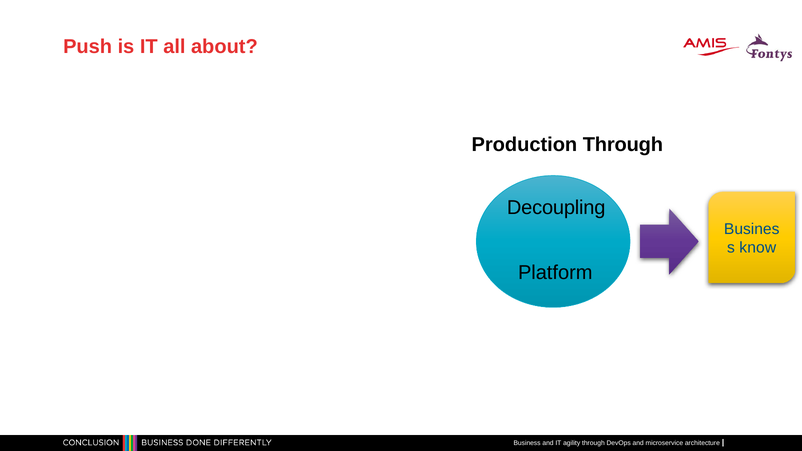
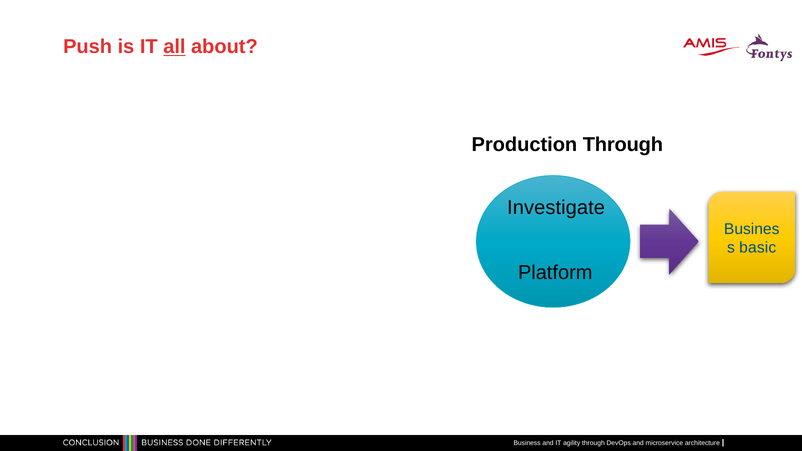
all underline: none -> present
Decoupling: Decoupling -> Investigate
know: know -> basic
